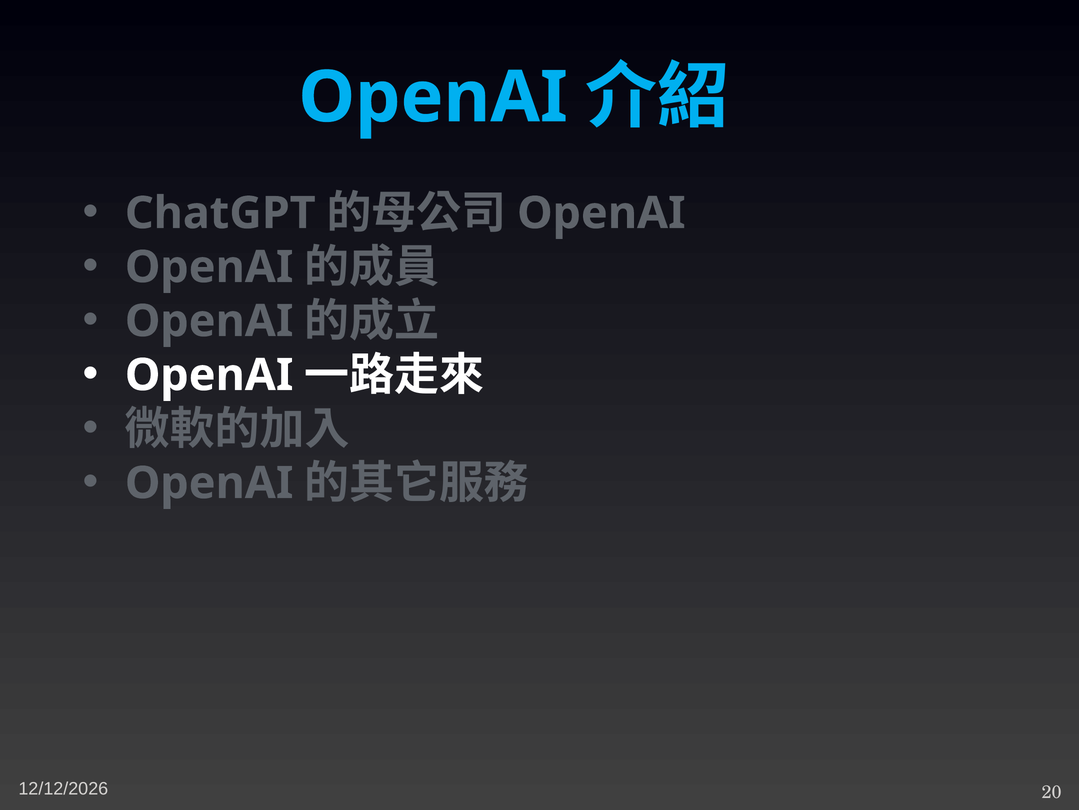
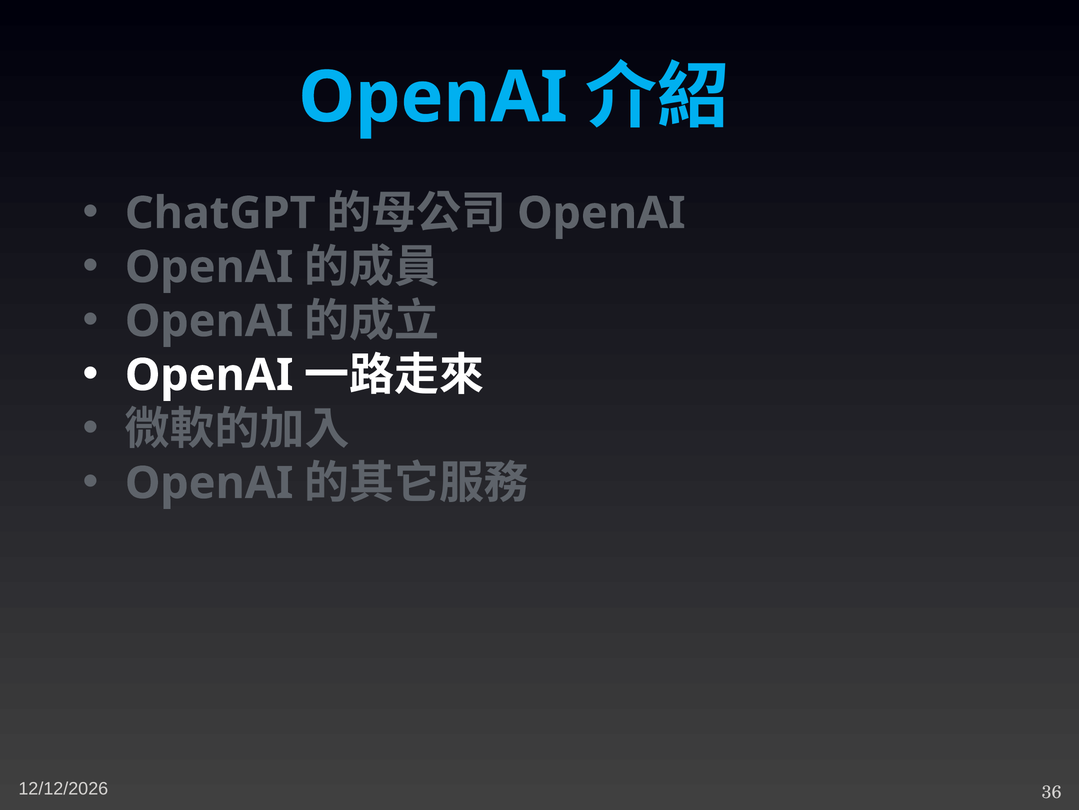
20: 20 -> 36
